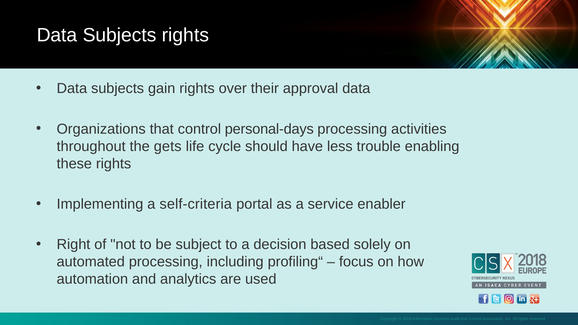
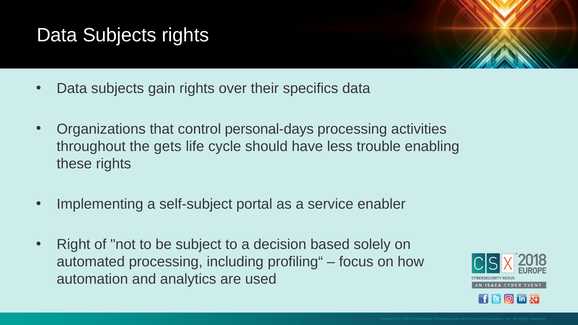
approval: approval -> specifics
self-criteria: self-criteria -> self-subject
